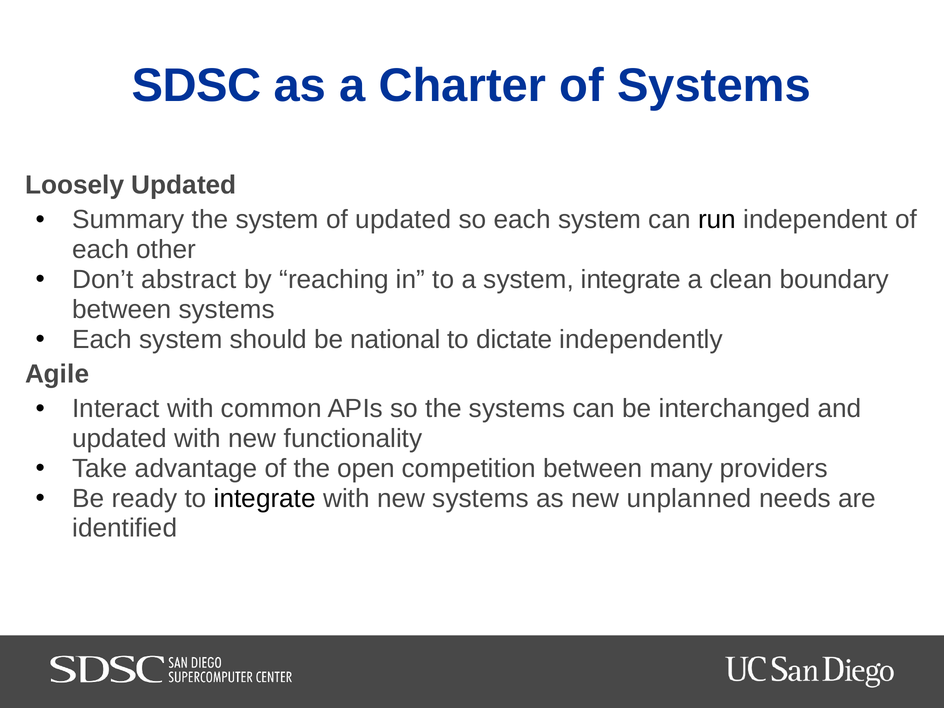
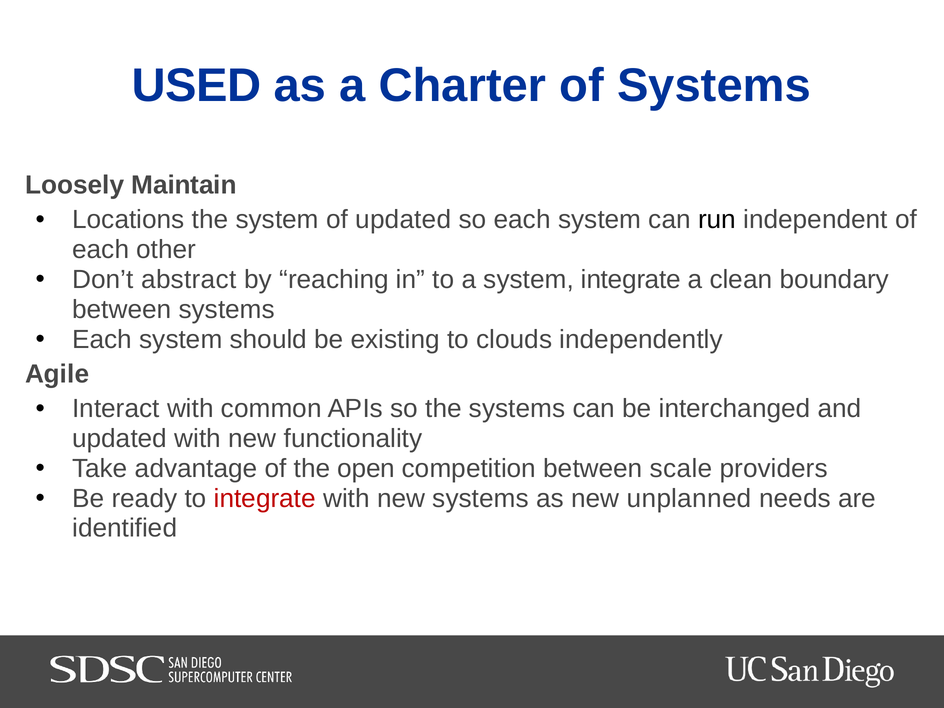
SDSC: SDSC -> USED
Loosely Updated: Updated -> Maintain
Summary: Summary -> Locations
national: national -> existing
dictate: dictate -> clouds
many: many -> scale
integrate at (265, 498) colour: black -> red
